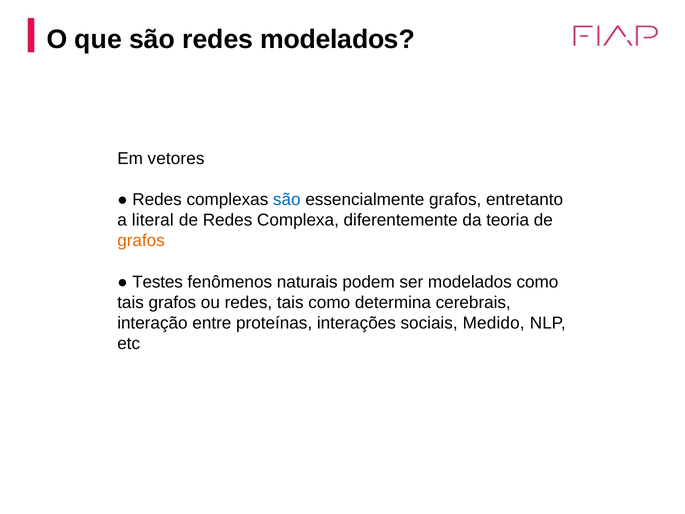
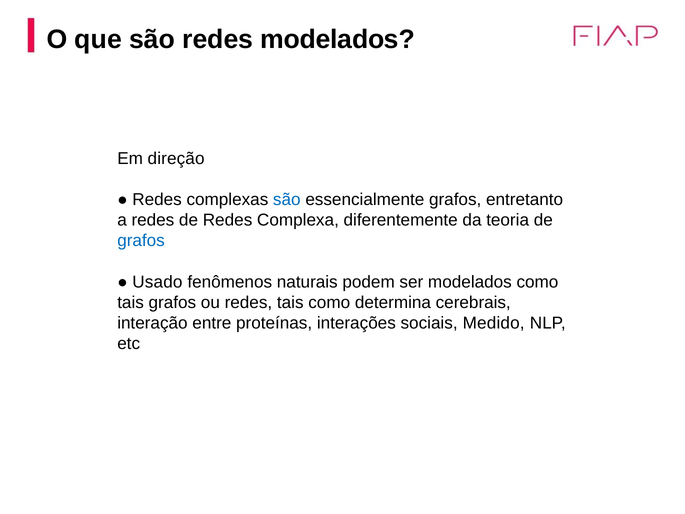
vetores: vetores -> direção
a literal: literal -> redes
grafos at (141, 241) colour: orange -> blue
Testes: Testes -> Usado
